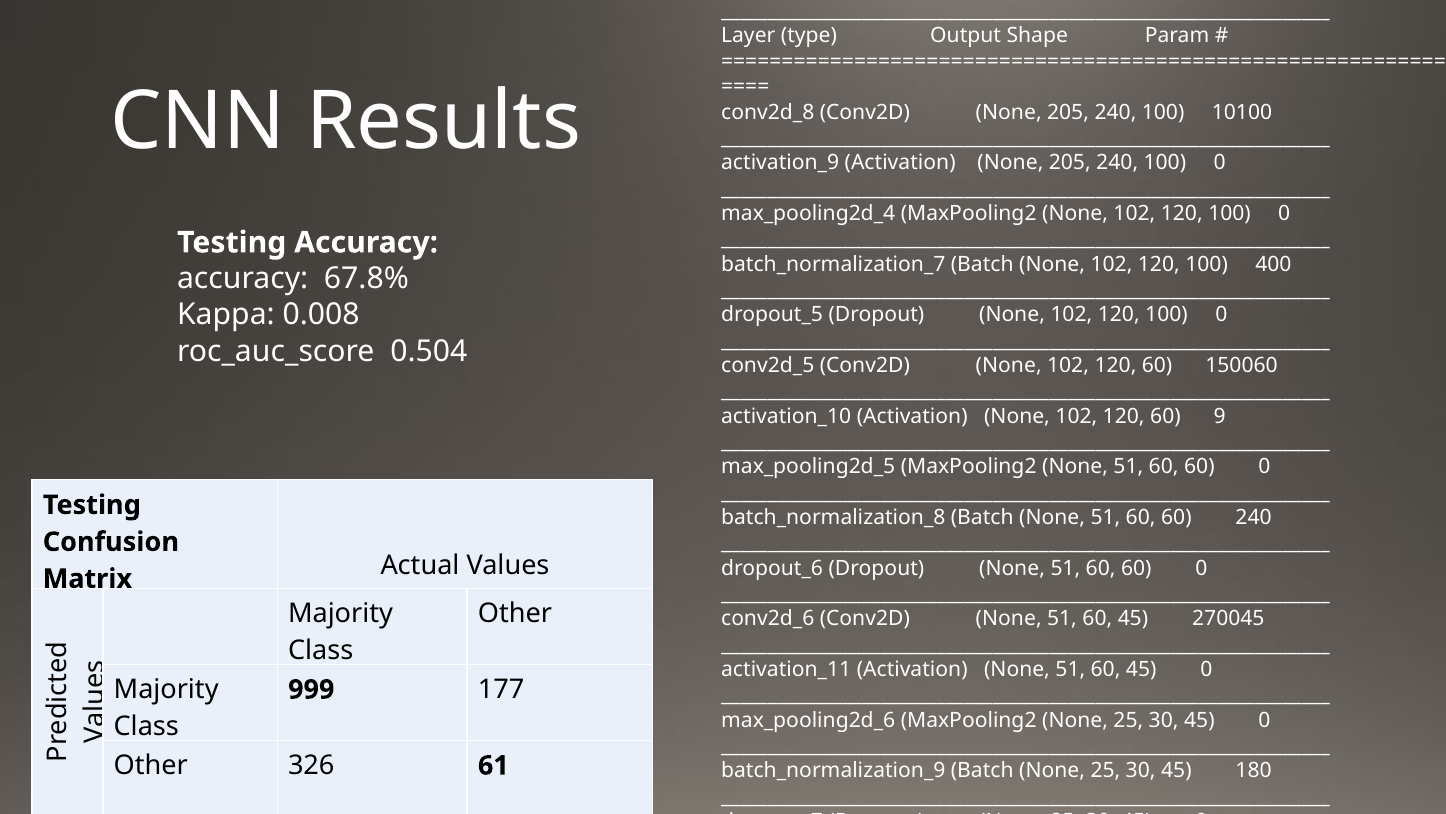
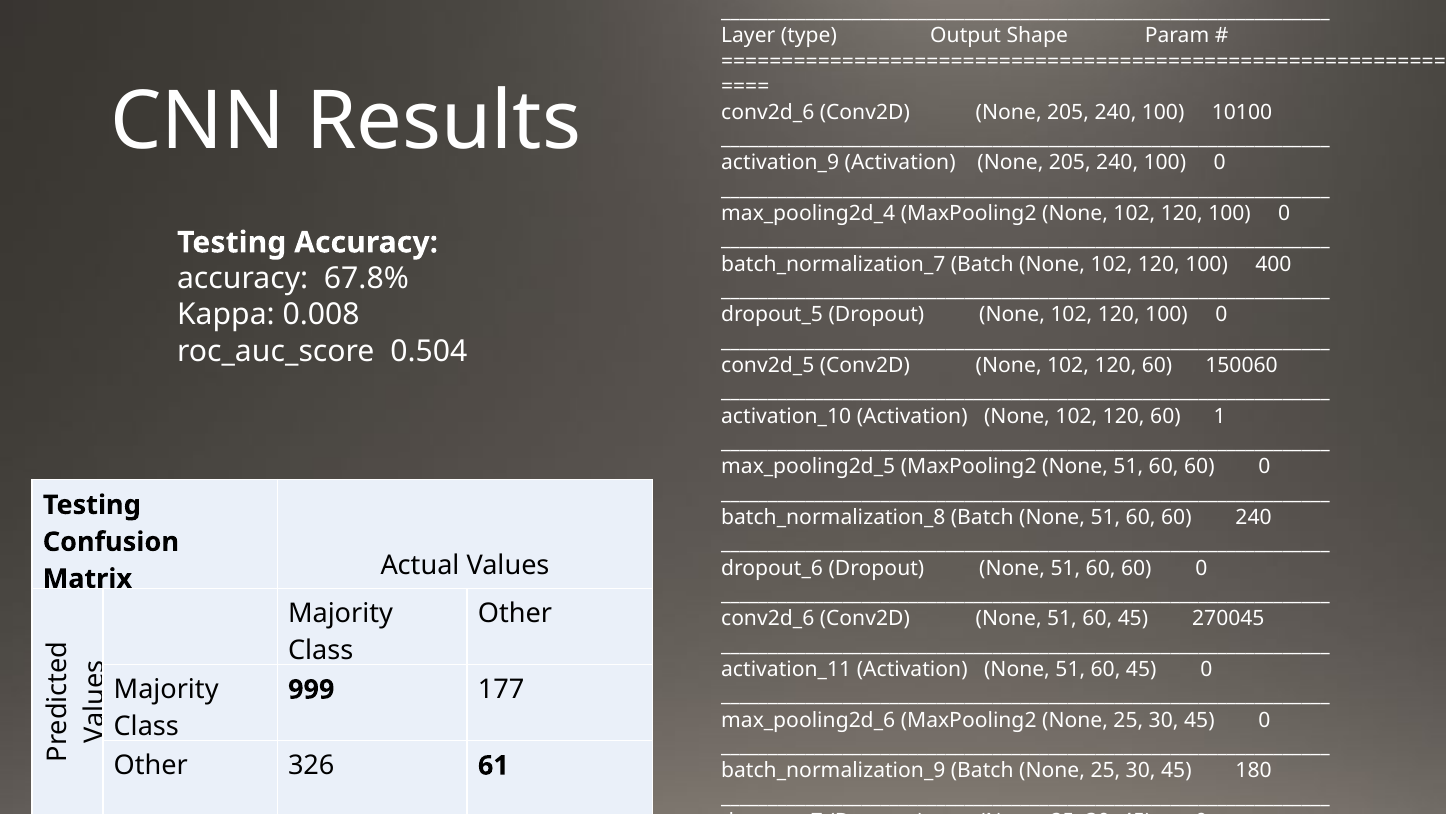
conv2d_8 at (768, 112): conv2d_8 -> conv2d_6
9: 9 -> 1
